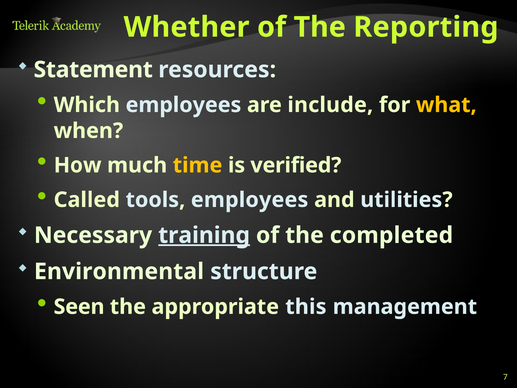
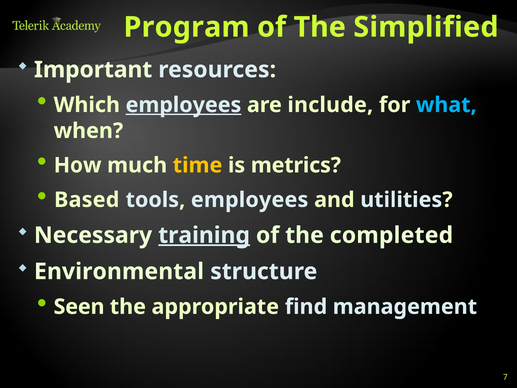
Whether: Whether -> Program
Reporting: Reporting -> Simplified
Statement: Statement -> Important
employees at (183, 105) underline: none -> present
what colour: yellow -> light blue
verified: verified -> metrics
Called: Called -> Based
this: this -> find
